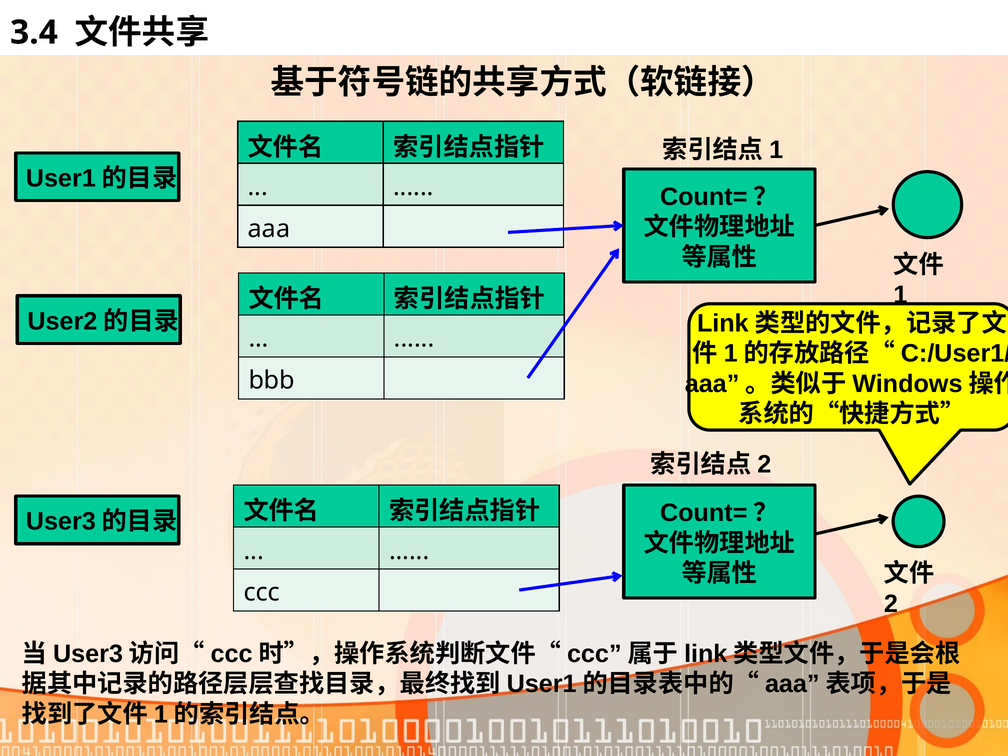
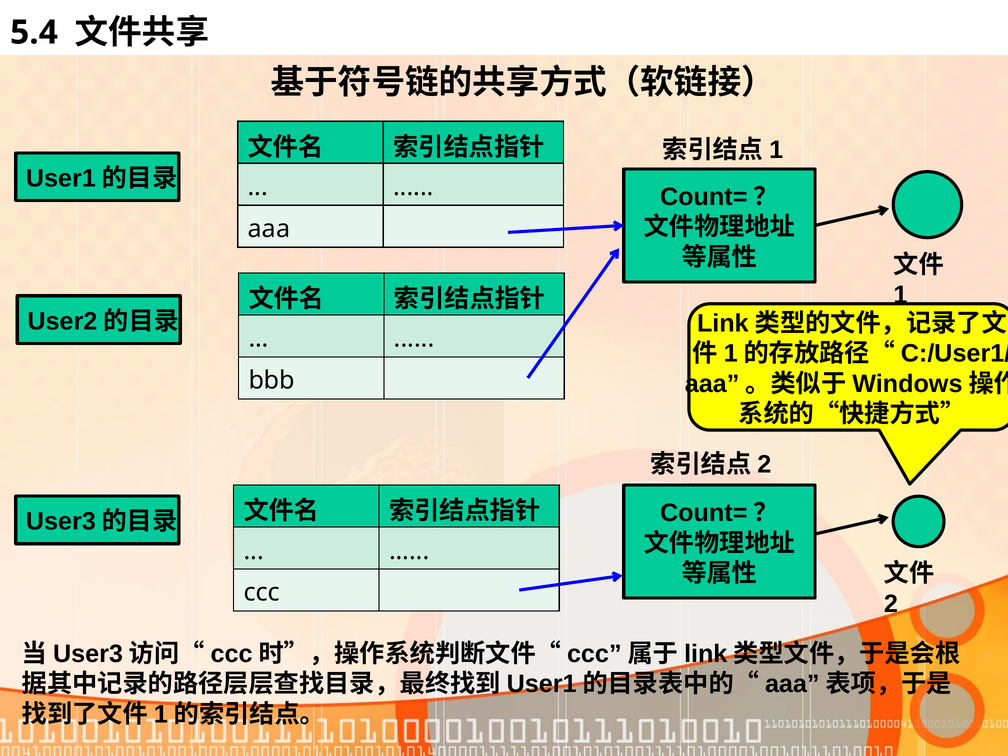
3.4: 3.4 -> 5.4
